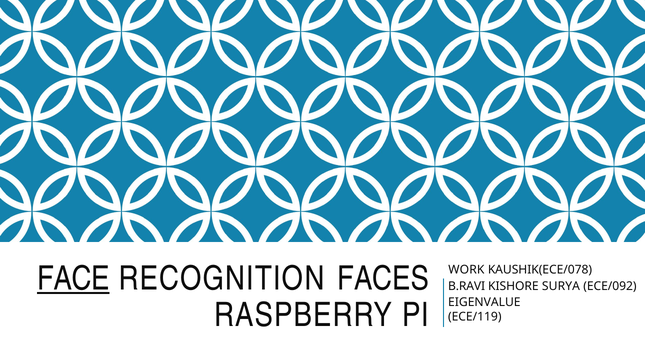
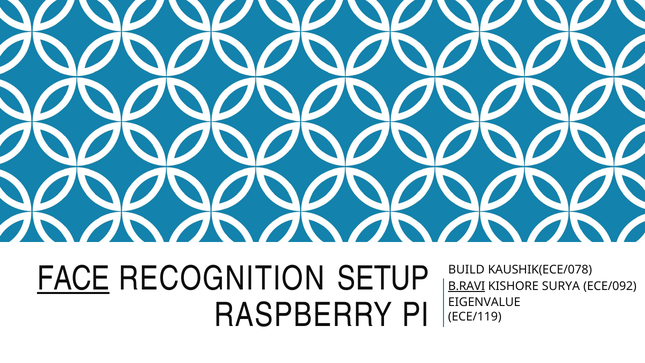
FACES: FACES -> SETUP
WORK: WORK -> BUILD
B.RAVI underline: none -> present
